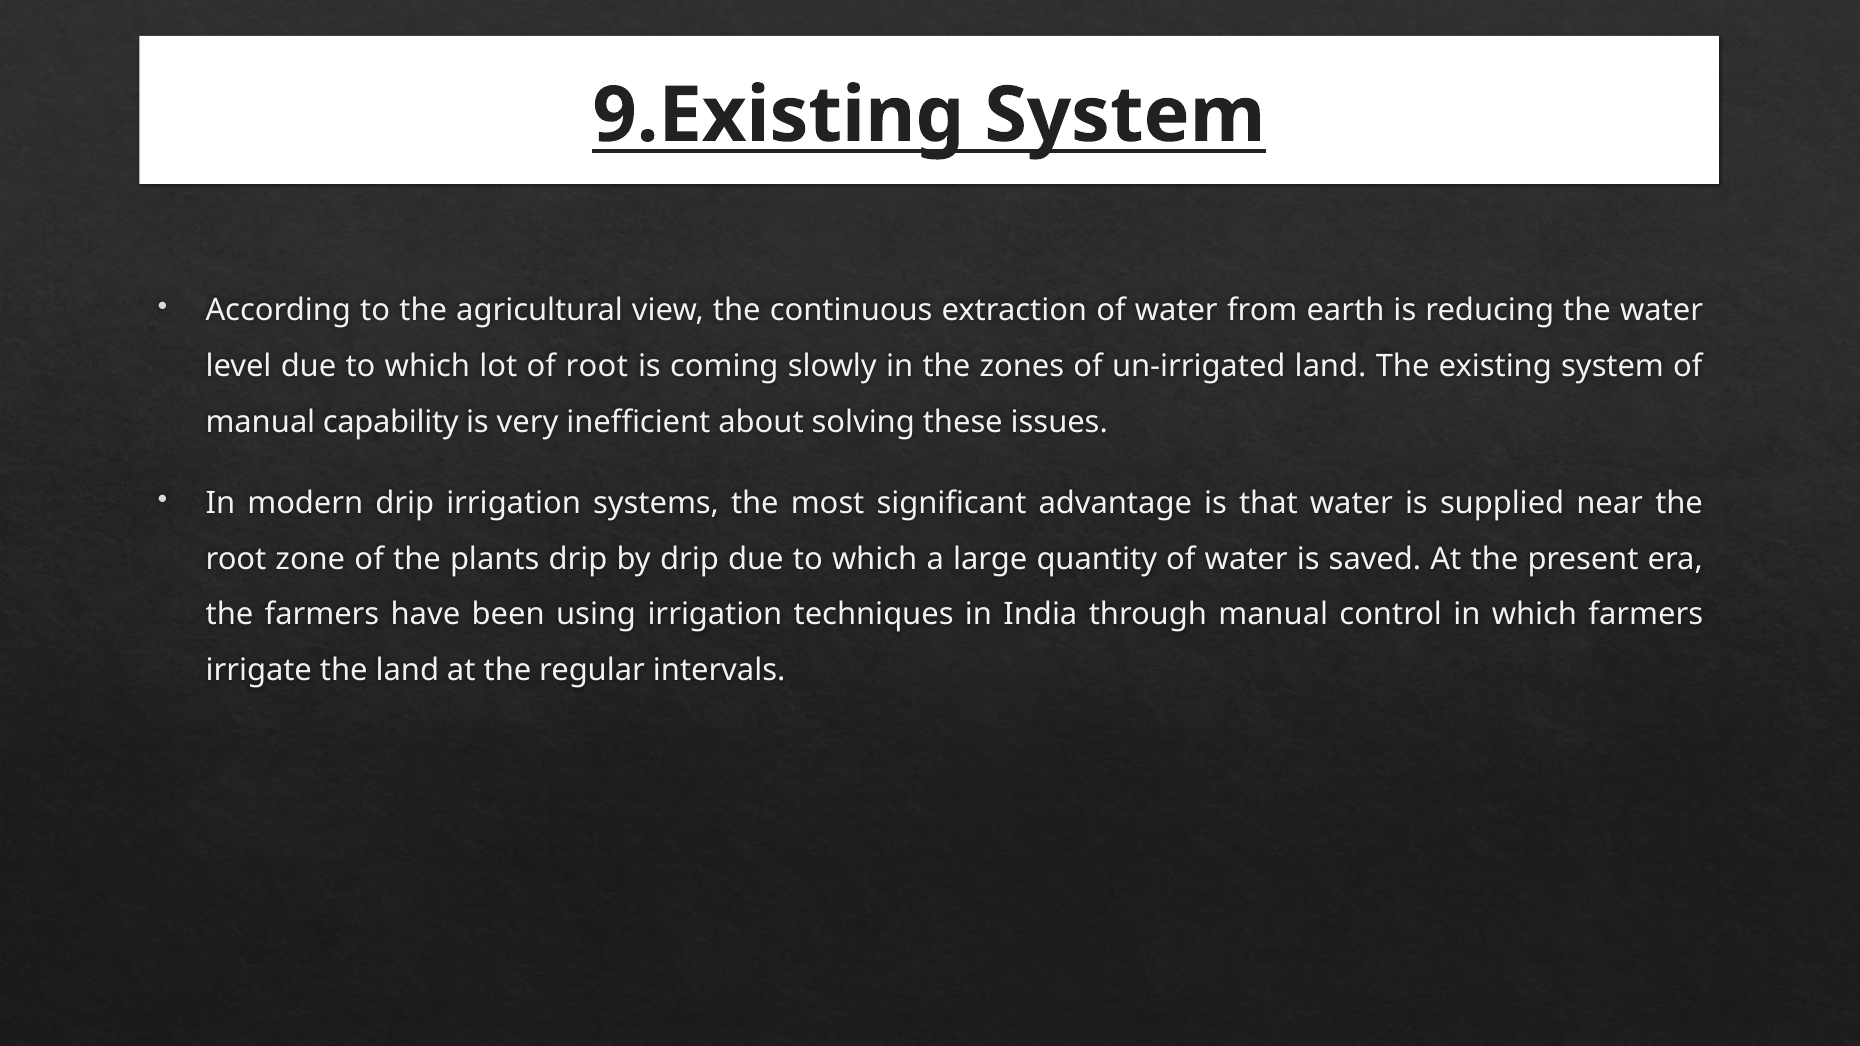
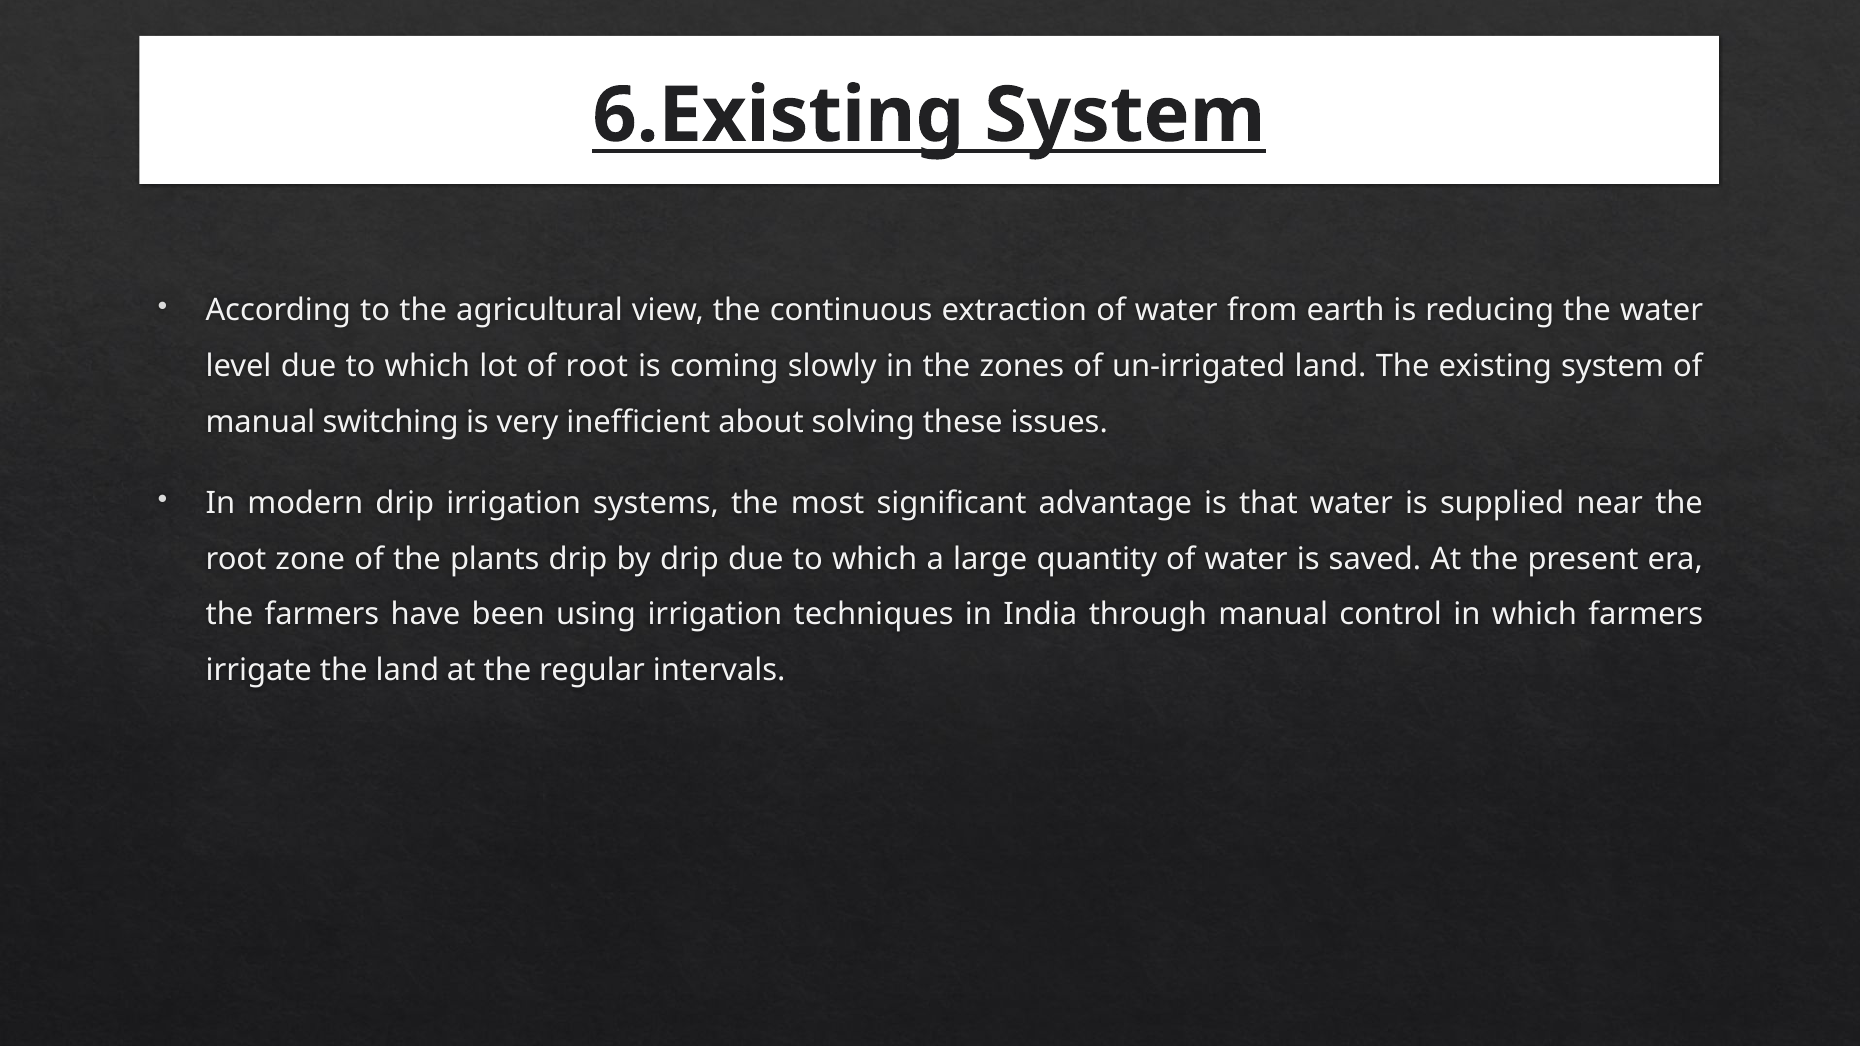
9.Existing: 9.Existing -> 6.Existing
capability: capability -> switching
